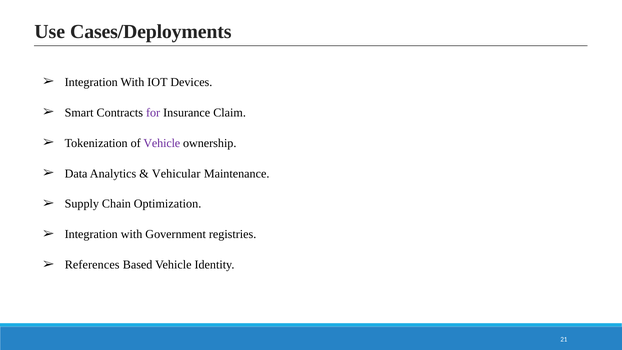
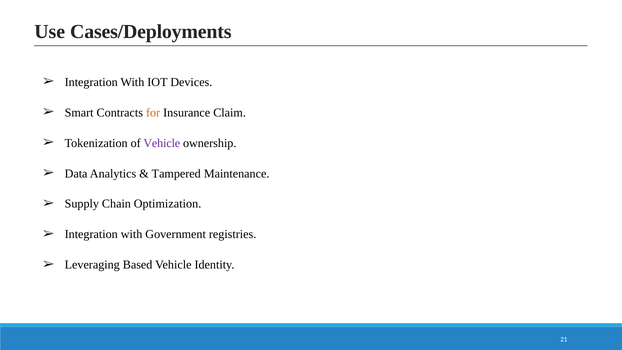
for colour: purple -> orange
Vehicular: Vehicular -> Tampered
References: References -> Leveraging
